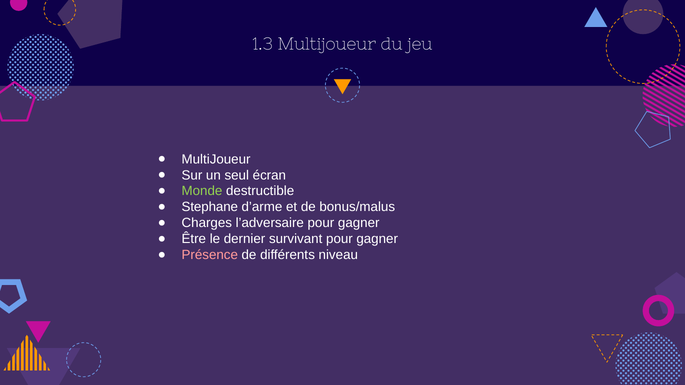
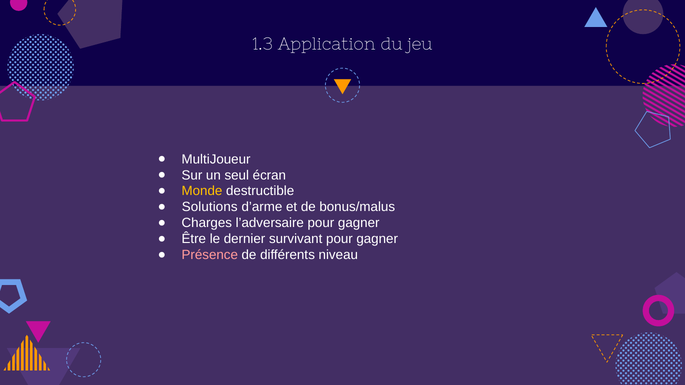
1.3 Multijoueur: Multijoueur -> Application
Monde colour: light green -> yellow
Stephane: Stephane -> Solutions
